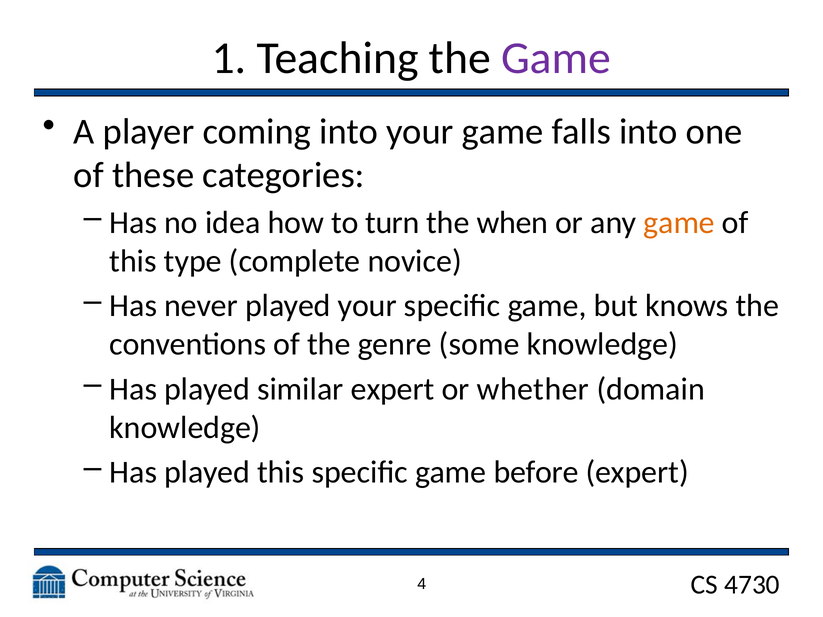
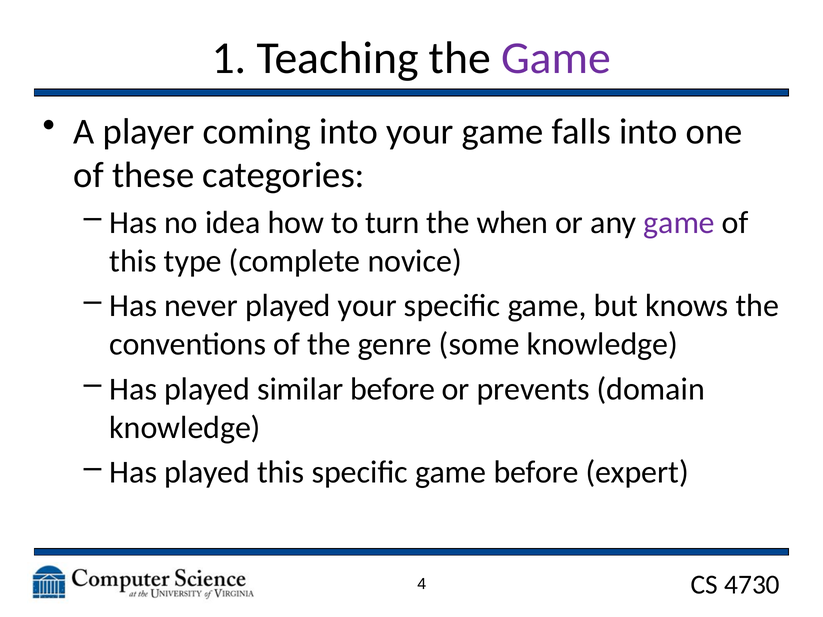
game at (679, 223) colour: orange -> purple
similar expert: expert -> before
whether: whether -> prevents
